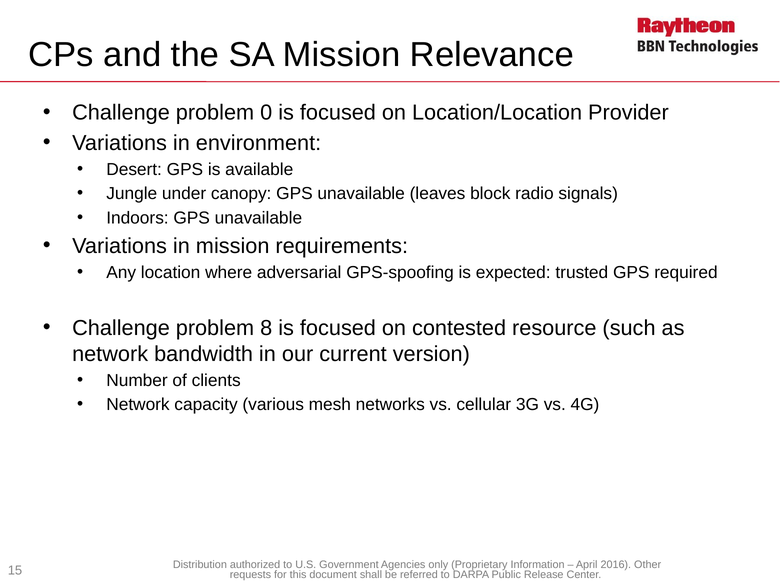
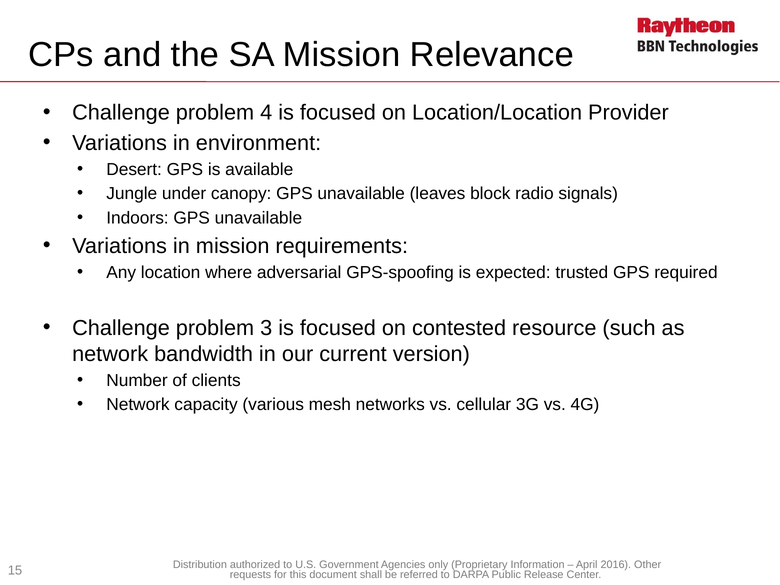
0: 0 -> 4
8: 8 -> 3
